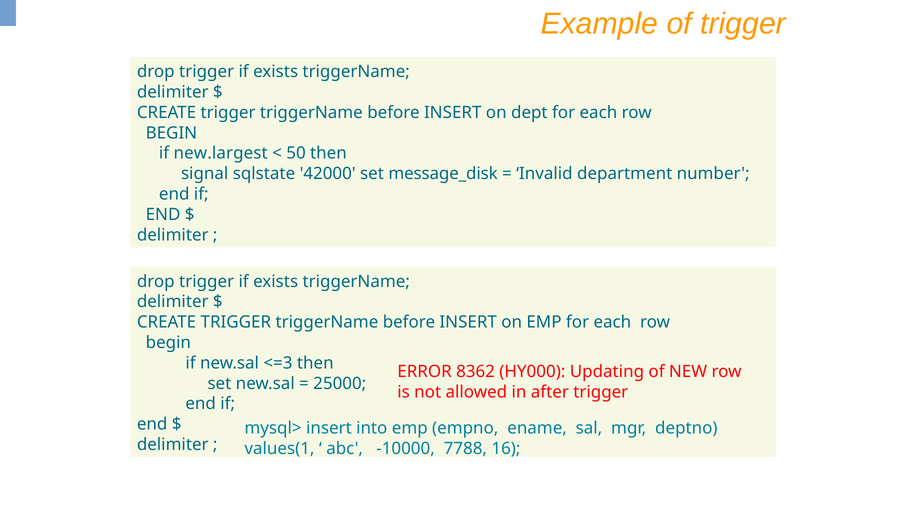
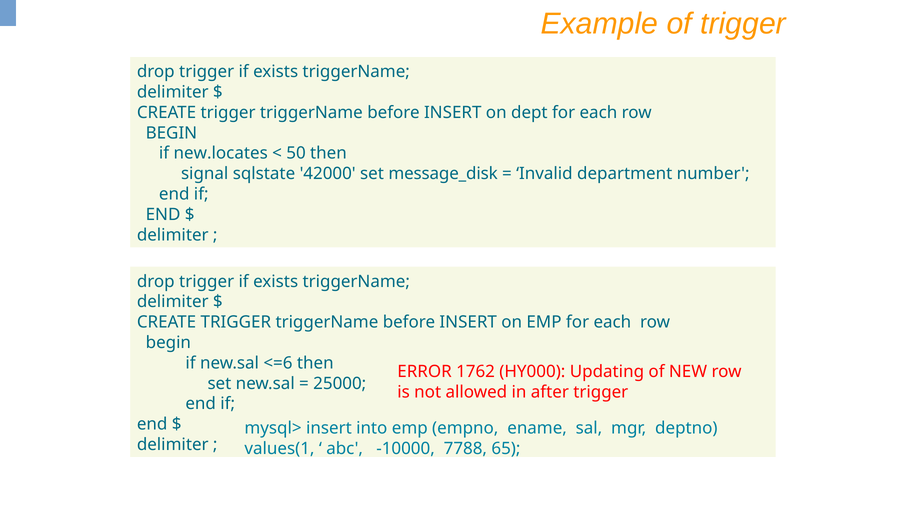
new.largest: new.largest -> new.locates
<=3: <=3 -> <=6
8362: 8362 -> 1762
16: 16 -> 65
